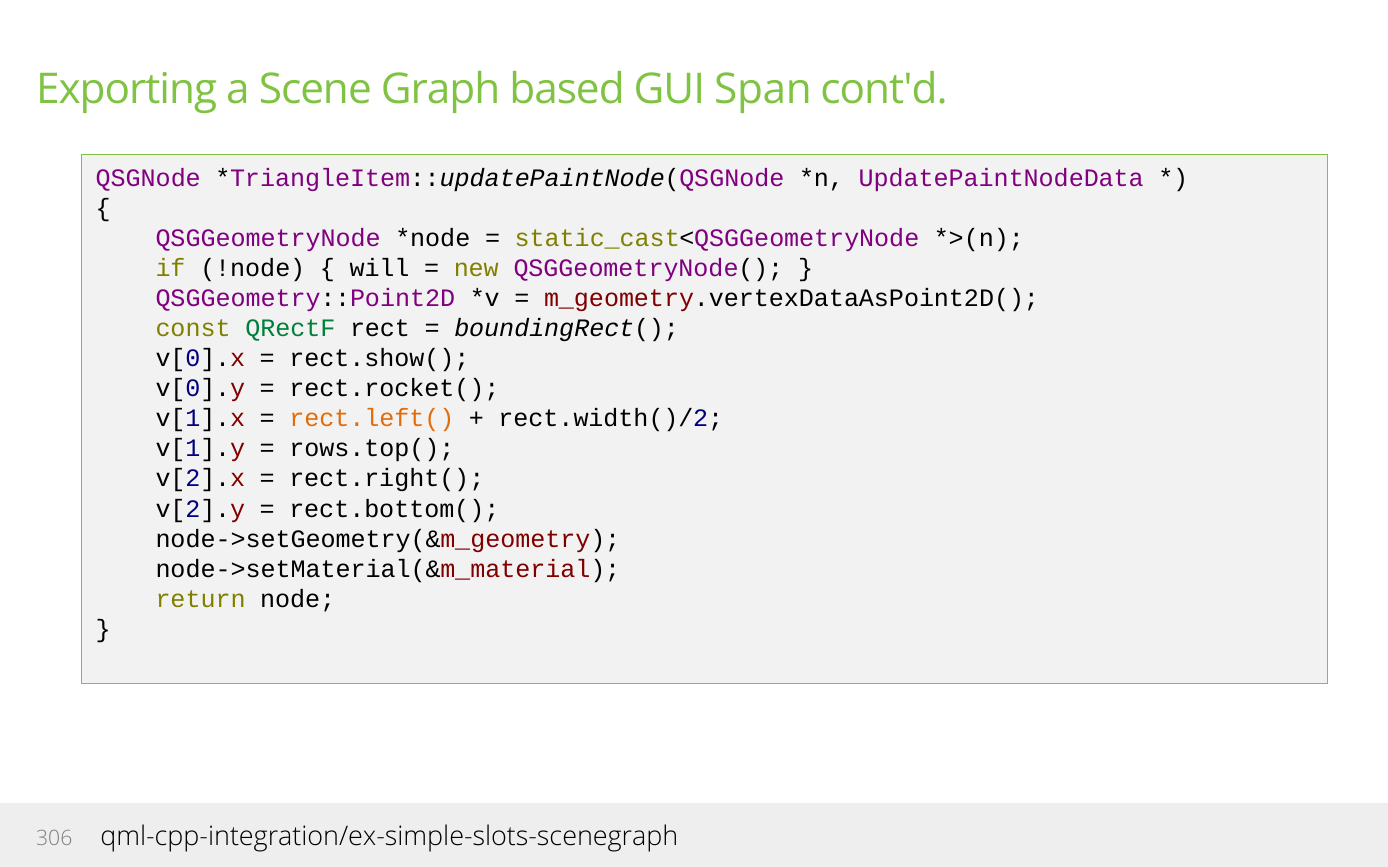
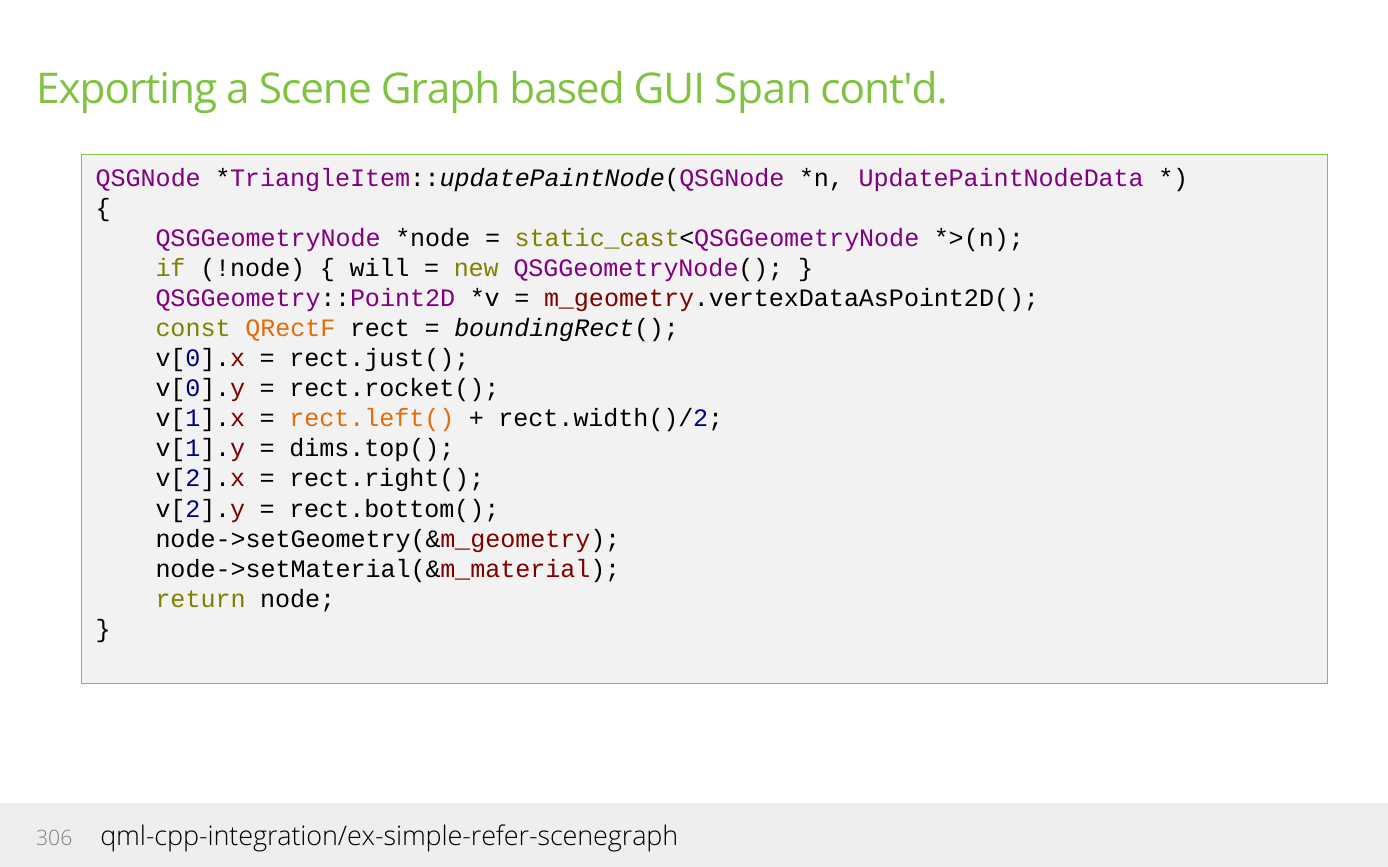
QRectF colour: green -> orange
rect.show(: rect.show( -> rect.just(
rows.top(: rows.top( -> dims.top(
qml-cpp-integration/ex-simple-slots-scenegraph: qml-cpp-integration/ex-simple-slots-scenegraph -> qml-cpp-integration/ex-simple-refer-scenegraph
